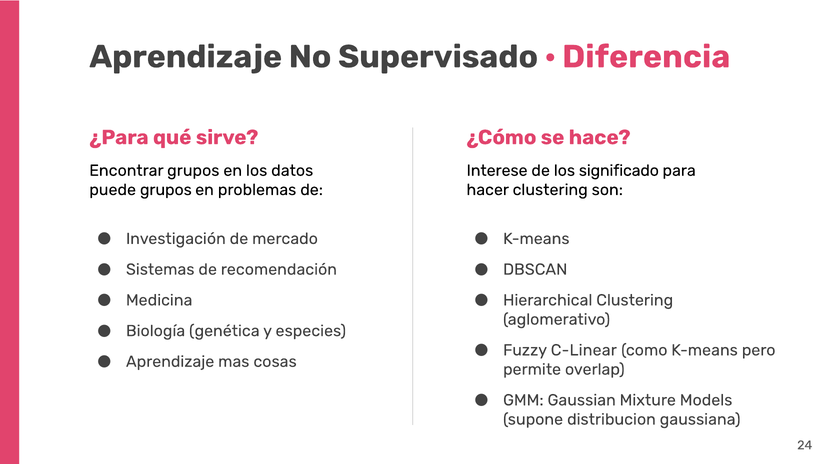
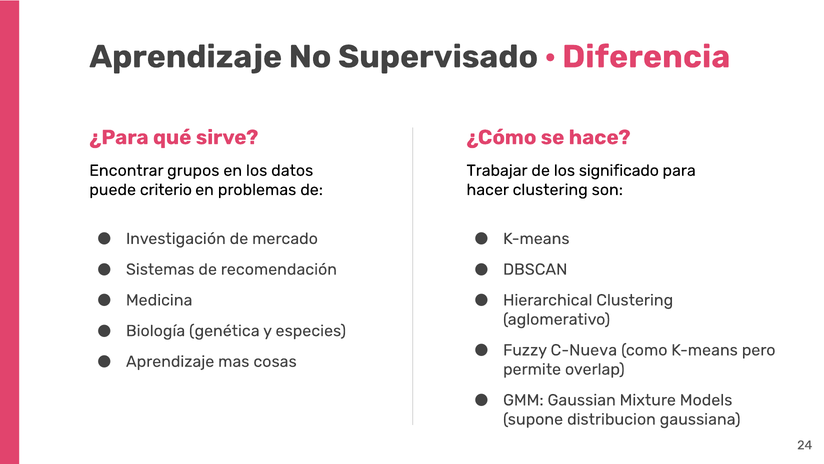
Interese: Interese -> Trabajar
puede grupos: grupos -> criterio
C-Linear: C-Linear -> C-Nueva
